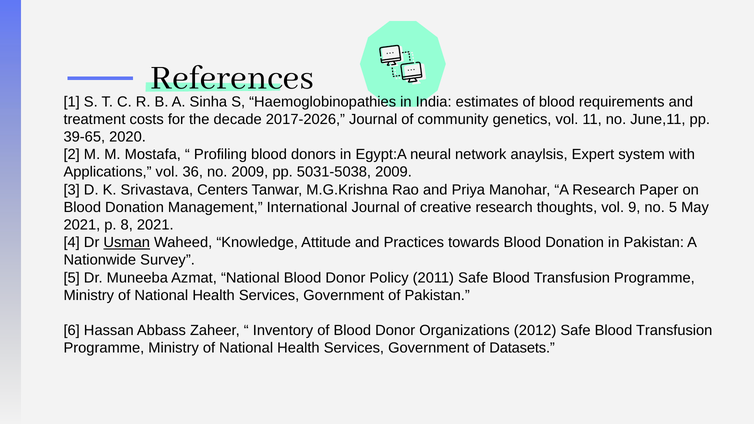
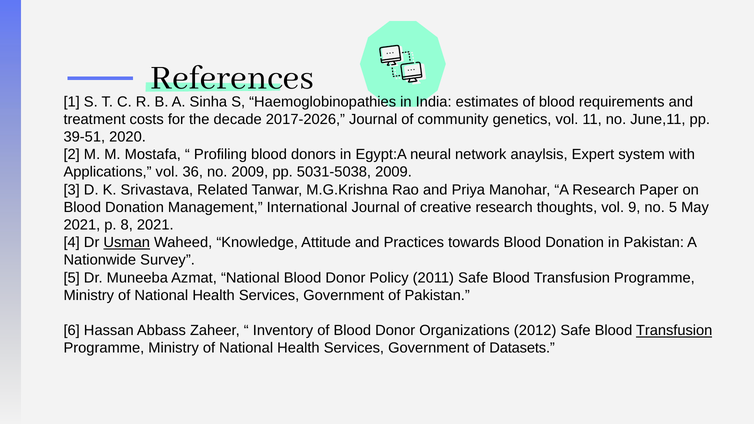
39-65: 39-65 -> 39-51
Centers: Centers -> Related
Transfusion at (674, 331) underline: none -> present
